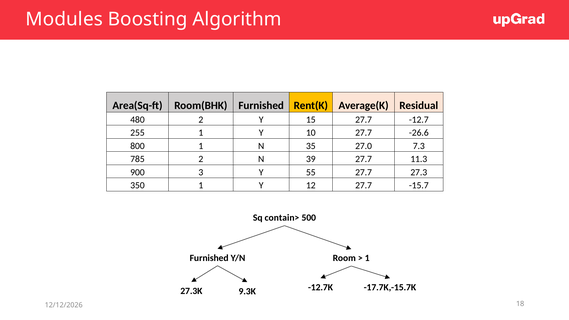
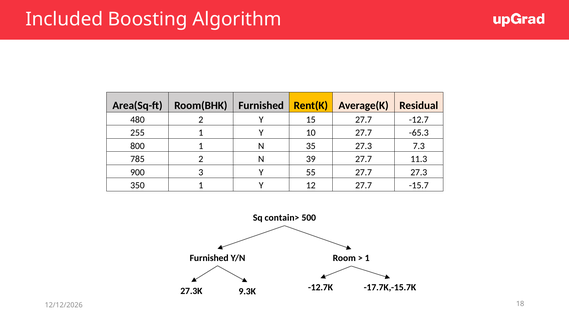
Modules: Modules -> Included
-26.6: -26.6 -> -65.3
35 27.0: 27.0 -> 27.3
